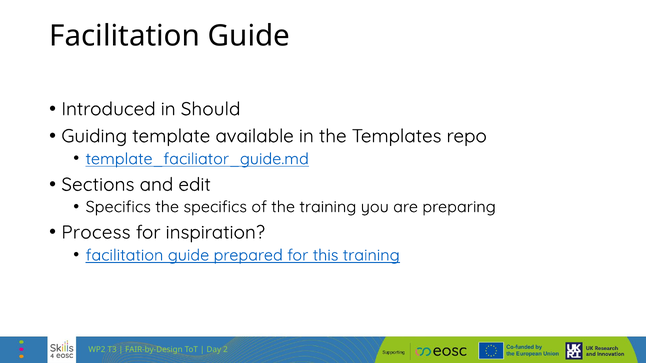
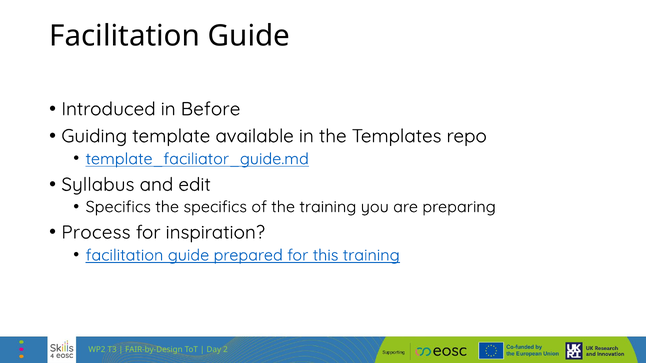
Should: Should -> Before
Sections: Sections -> Syllabus
